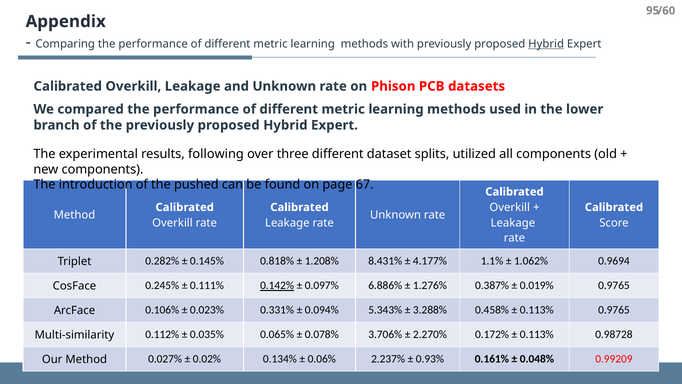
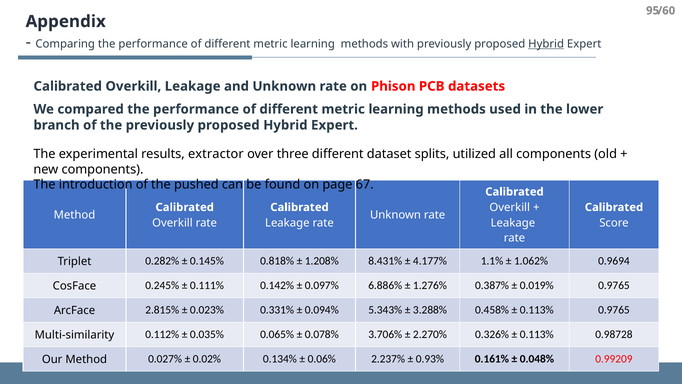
following: following -> extractor
0.142% underline: present -> none
0.106%: 0.106% -> 2.815%
0.172%: 0.172% -> 0.326%
